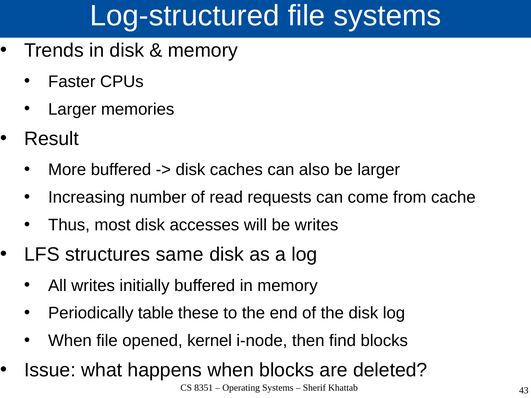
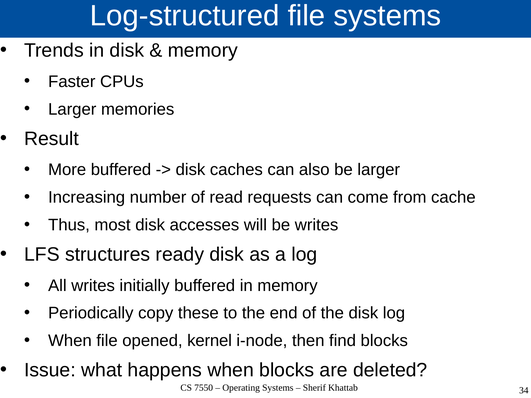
same: same -> ready
table: table -> copy
8351: 8351 -> 7550
43: 43 -> 34
